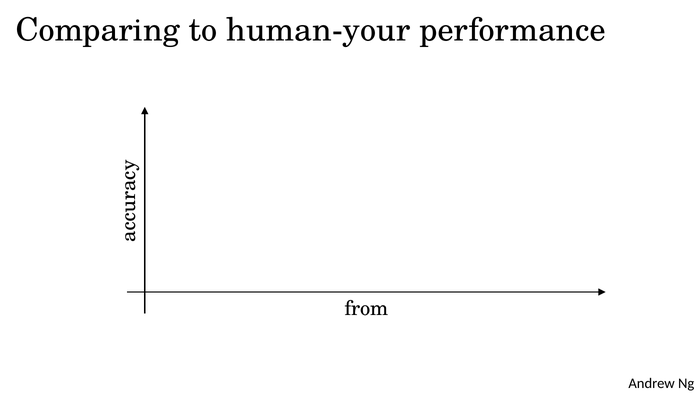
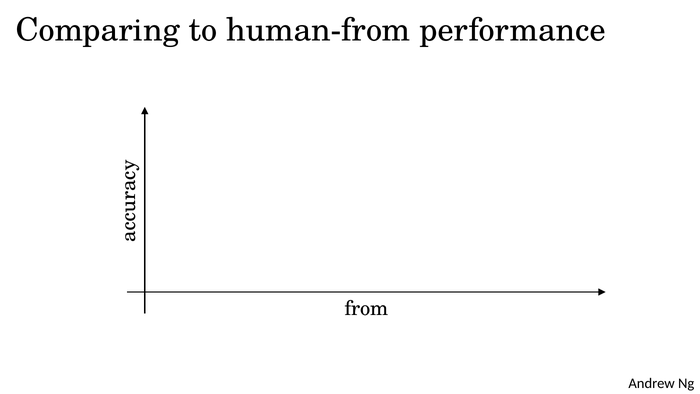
human-your: human-your -> human-from
